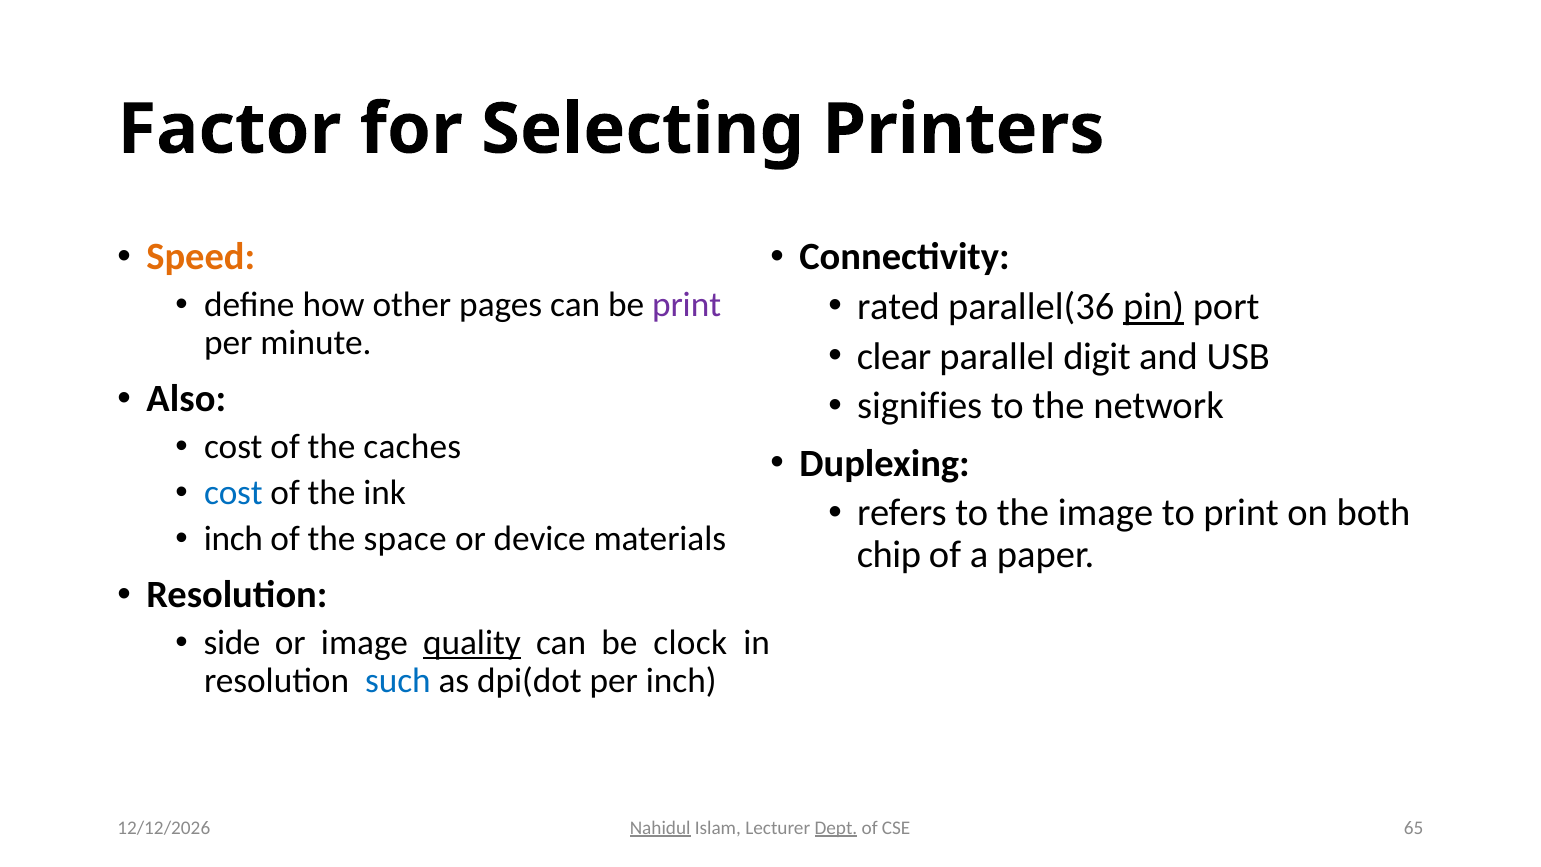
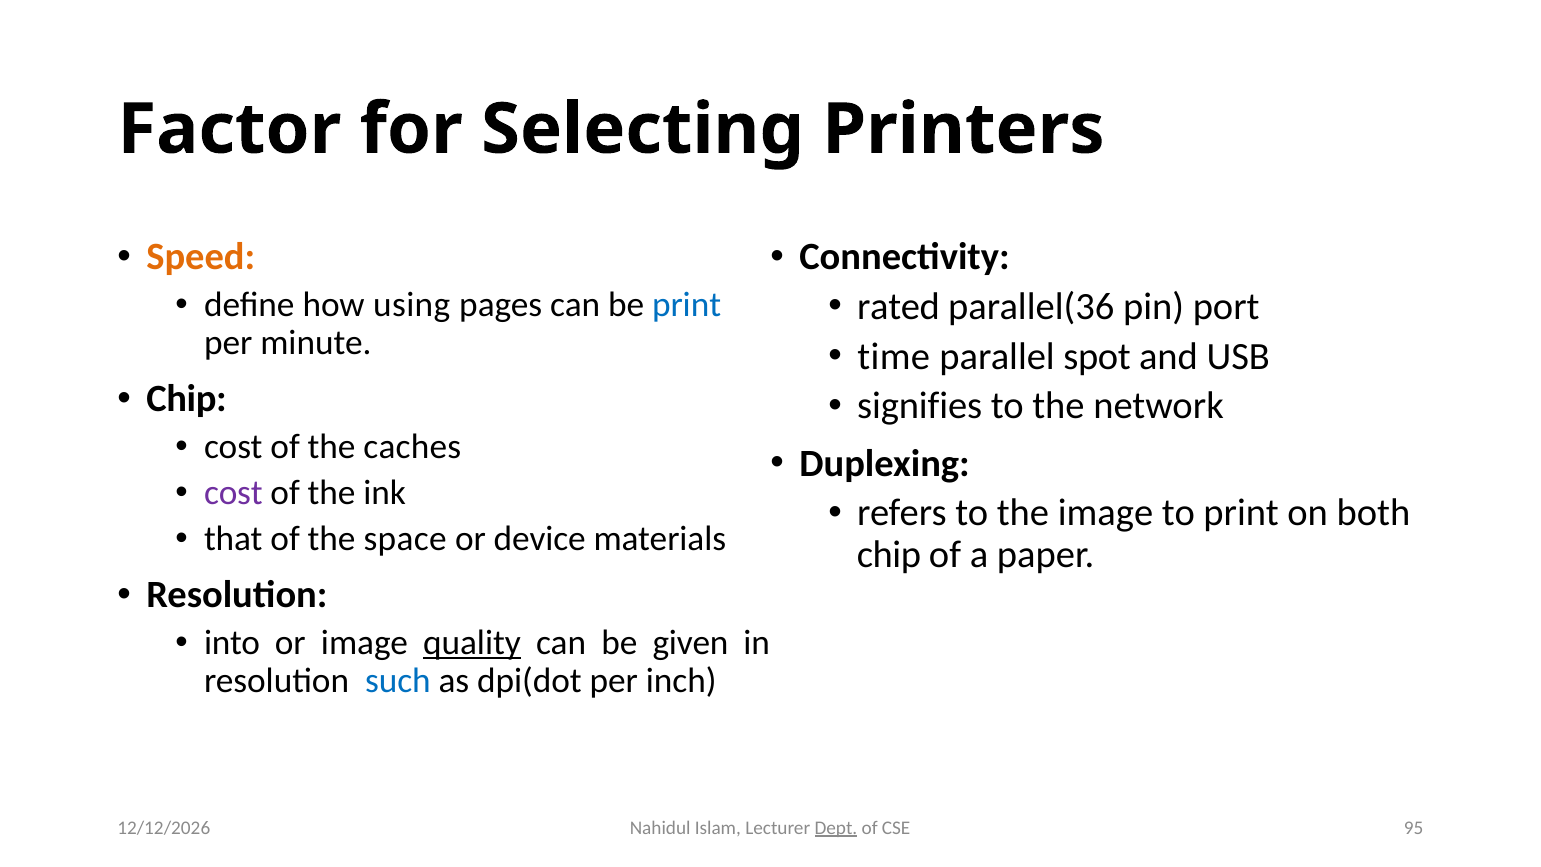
other: other -> using
print at (687, 305) colour: purple -> blue
pin underline: present -> none
clear: clear -> time
digit: digit -> spot
Also at (186, 399): Also -> Chip
cost at (233, 493) colour: blue -> purple
inch at (233, 539): inch -> that
side: side -> into
clock: clock -> given
Nahidul underline: present -> none
65: 65 -> 95
